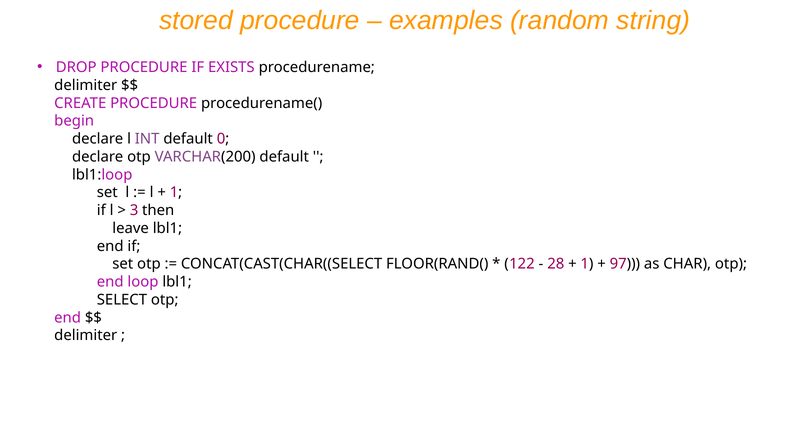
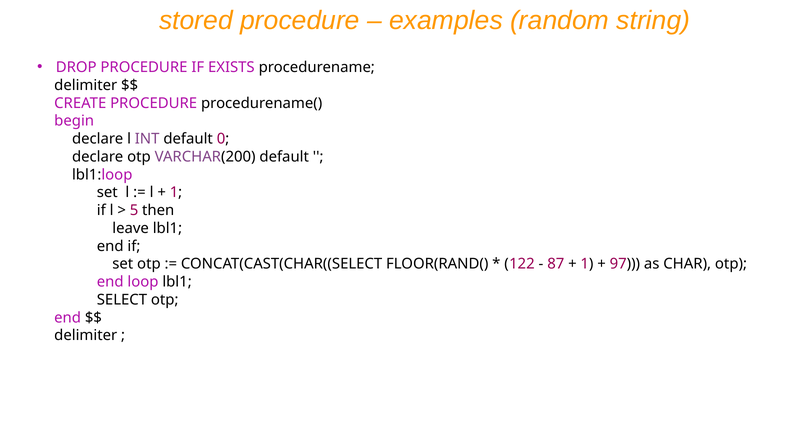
3: 3 -> 5
28: 28 -> 87
